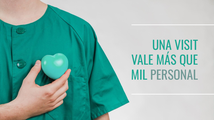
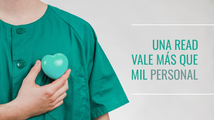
VISIT: VISIT -> READ
